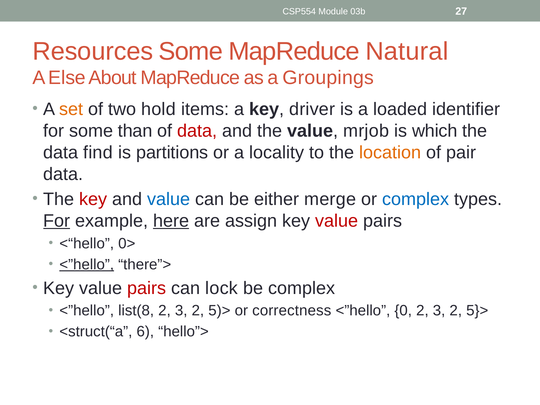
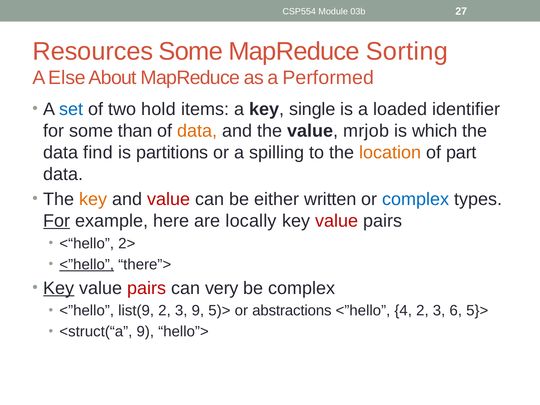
Natural: Natural -> Sorting
Groupings: Groupings -> Performed
set colour: orange -> blue
driver: driver -> single
data at (197, 131) colour: red -> orange
locality: locality -> spilling
pair: pair -> part
key at (93, 199) colour: red -> orange
value at (169, 199) colour: blue -> red
merge: merge -> written
here underline: present -> none
assign: assign -> locally
0>: 0> -> 2>
Key at (59, 288) underline: none -> present
lock: lock -> very
list(8: list(8 -> list(9
2 at (198, 311): 2 -> 9
correctness: correctness -> abstractions
0: 0 -> 4
2 at (456, 311): 2 -> 6
<struct(“a 6: 6 -> 9
